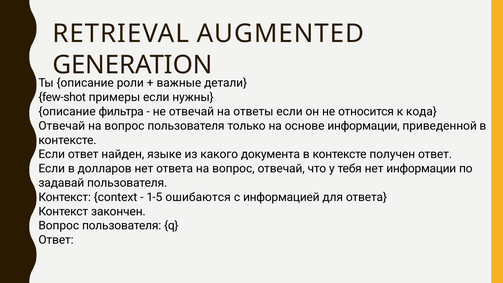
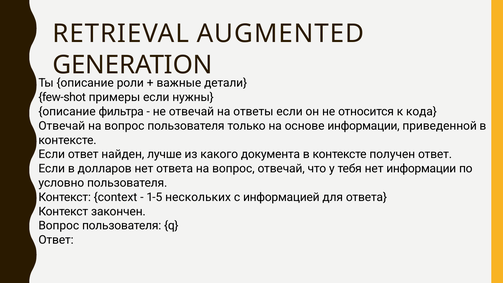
языке: языке -> лучше
задавай: задавай -> условно
ошибаются: ошибаются -> нескольких
